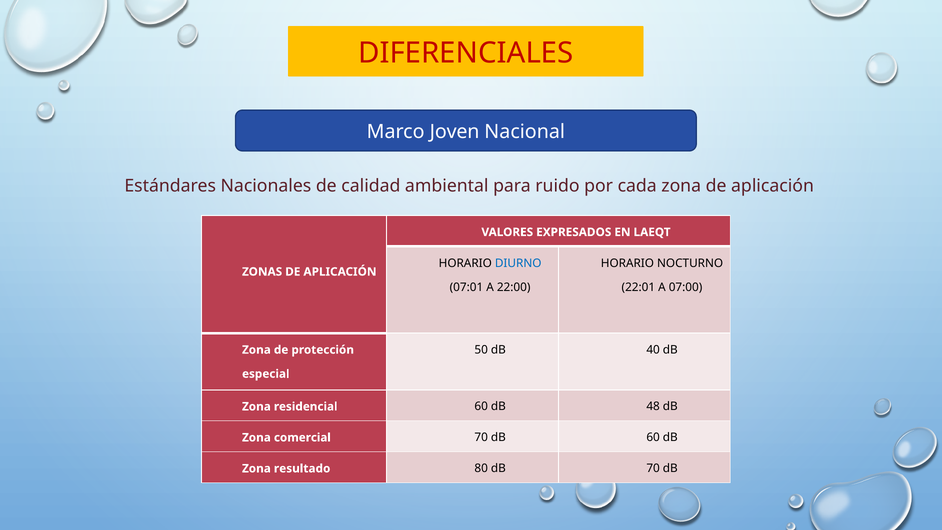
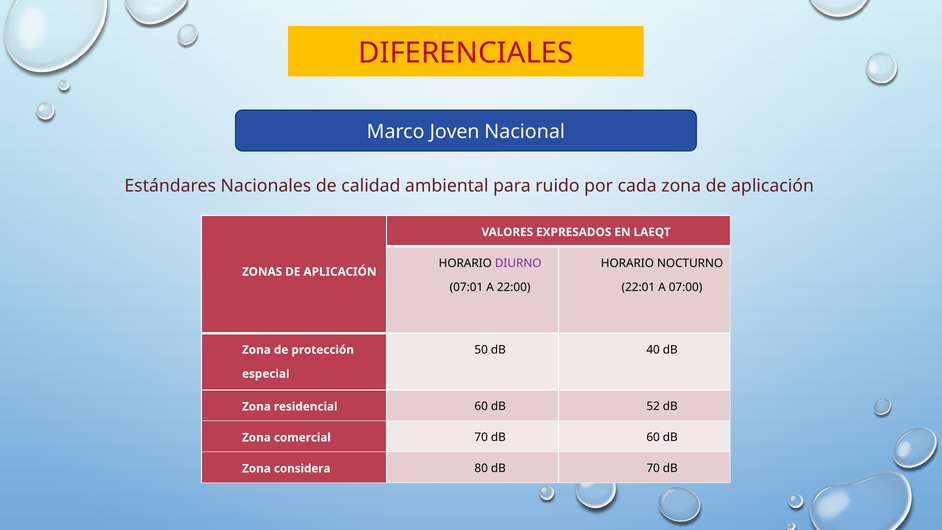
DIURNO colour: blue -> purple
48: 48 -> 52
resultado: resultado -> considera
